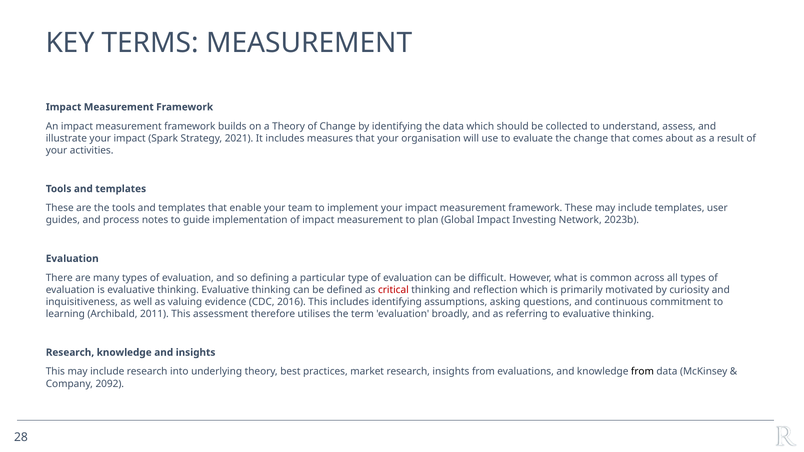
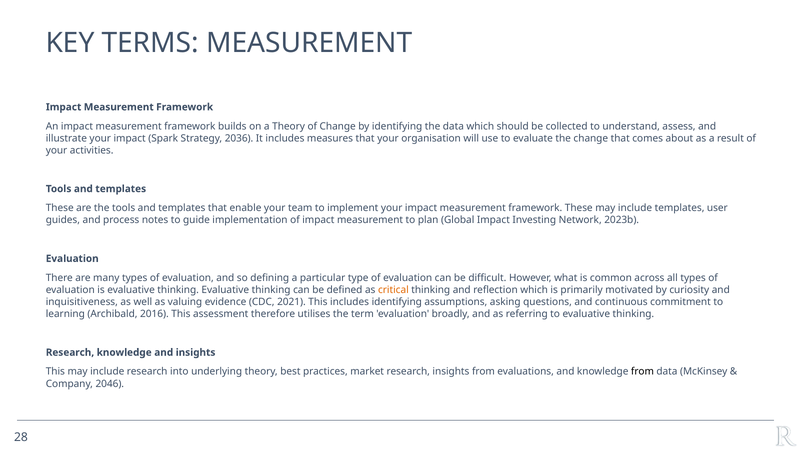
2021: 2021 -> 2036
critical colour: red -> orange
2016: 2016 -> 2021
2011: 2011 -> 2016
2092: 2092 -> 2046
